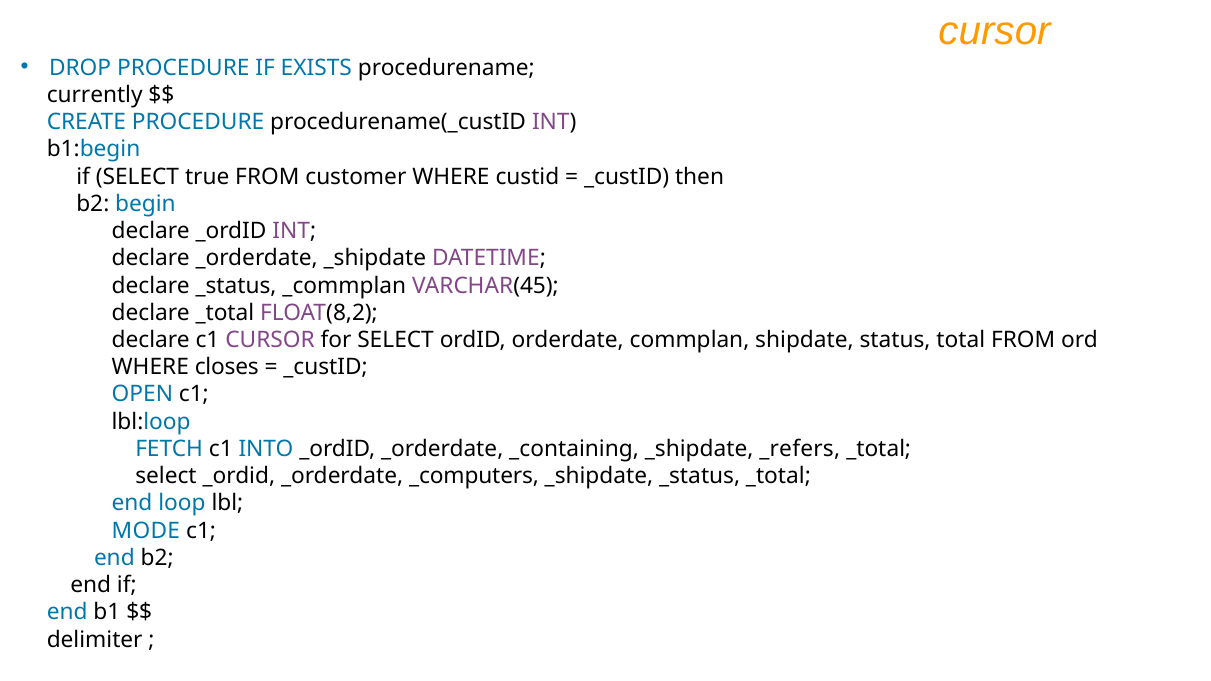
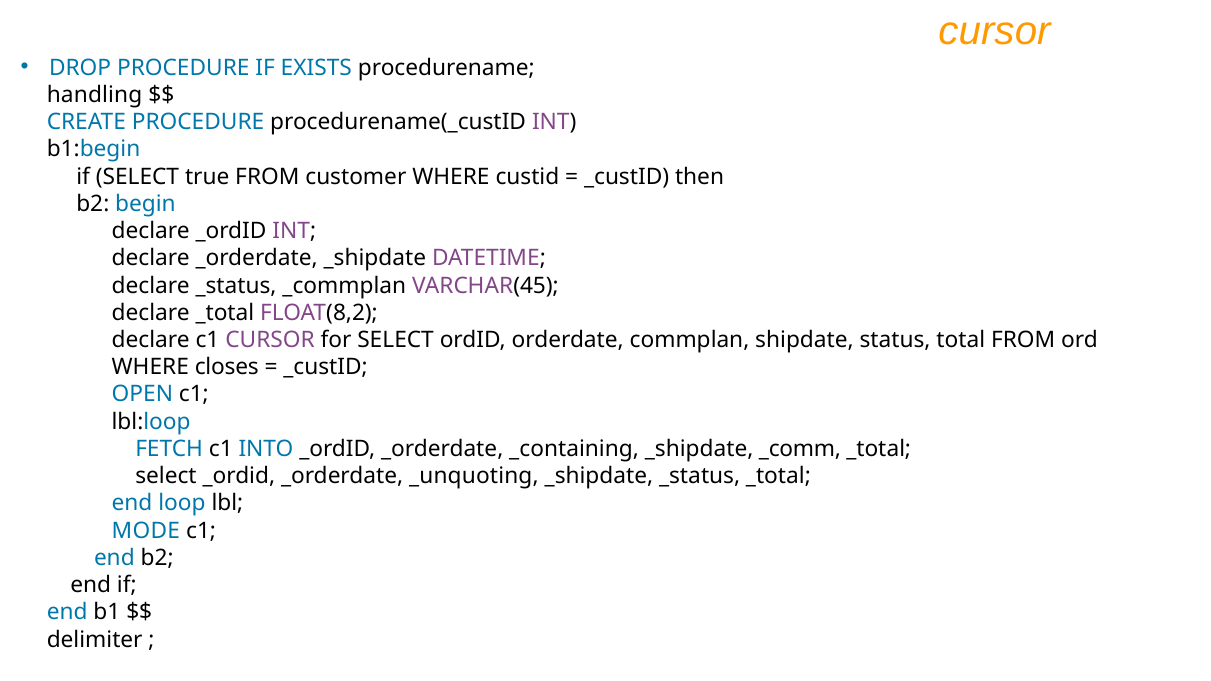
currently: currently -> handling
_refers: _refers -> _comm
_computers: _computers -> _unquoting
